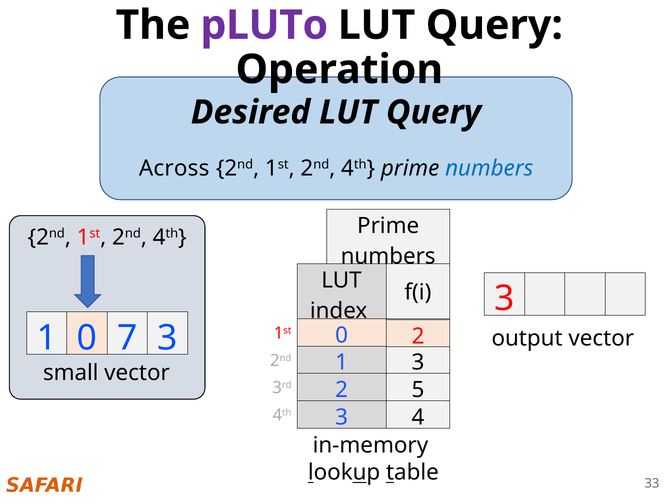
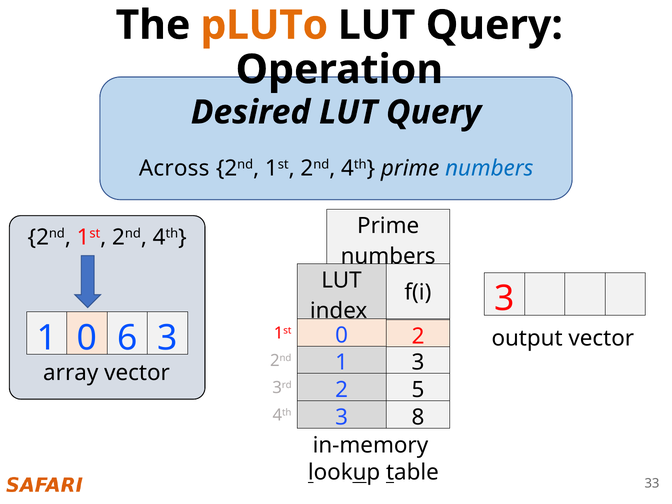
pLUTo colour: purple -> orange
7: 7 -> 6
small: small -> array
4: 4 -> 8
